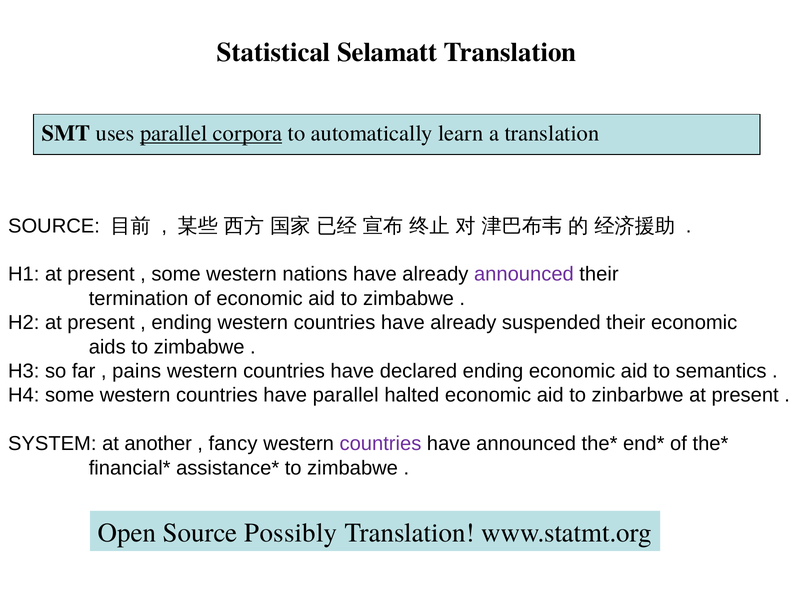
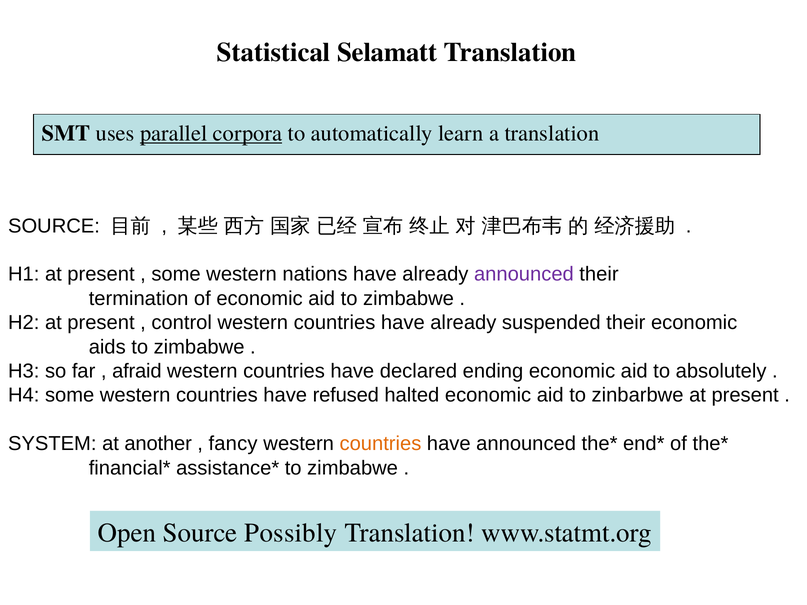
ending at (182, 323): ending -> control
pains: pains -> afraid
semantics: semantics -> absolutely
have parallel: parallel -> refused
countries at (380, 444) colour: purple -> orange
